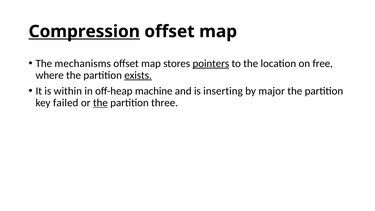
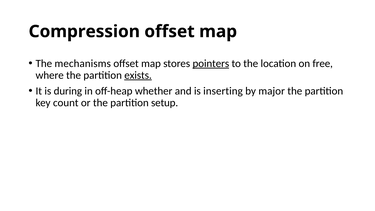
Compression underline: present -> none
within: within -> during
machine: machine -> whether
failed: failed -> count
the at (100, 103) underline: present -> none
three: three -> setup
